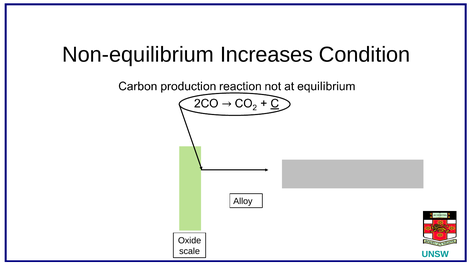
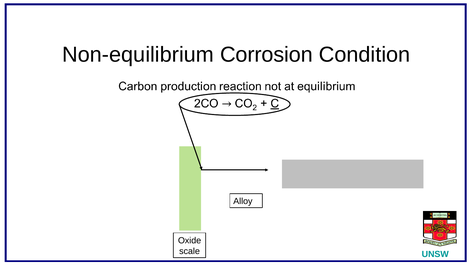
Increases: Increases -> Corrosion
